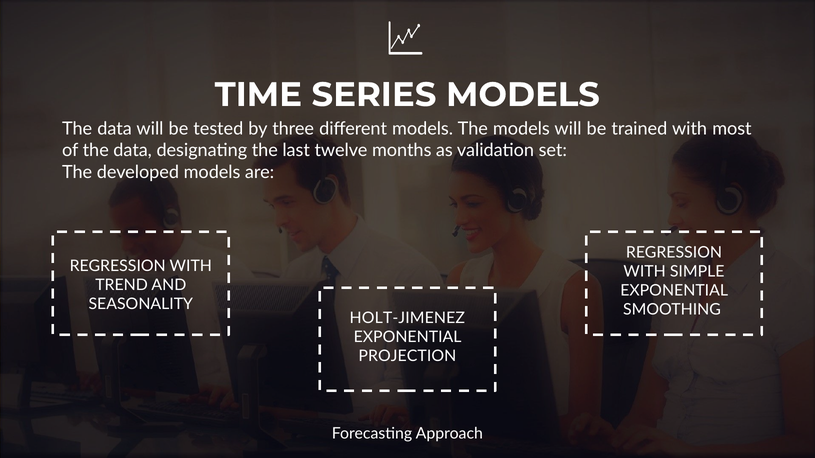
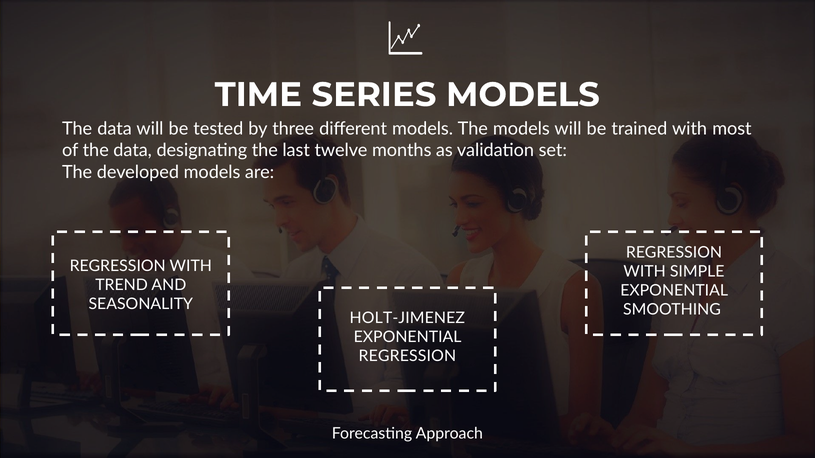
PROJECTION at (407, 356): PROJECTION -> REGRESSION
